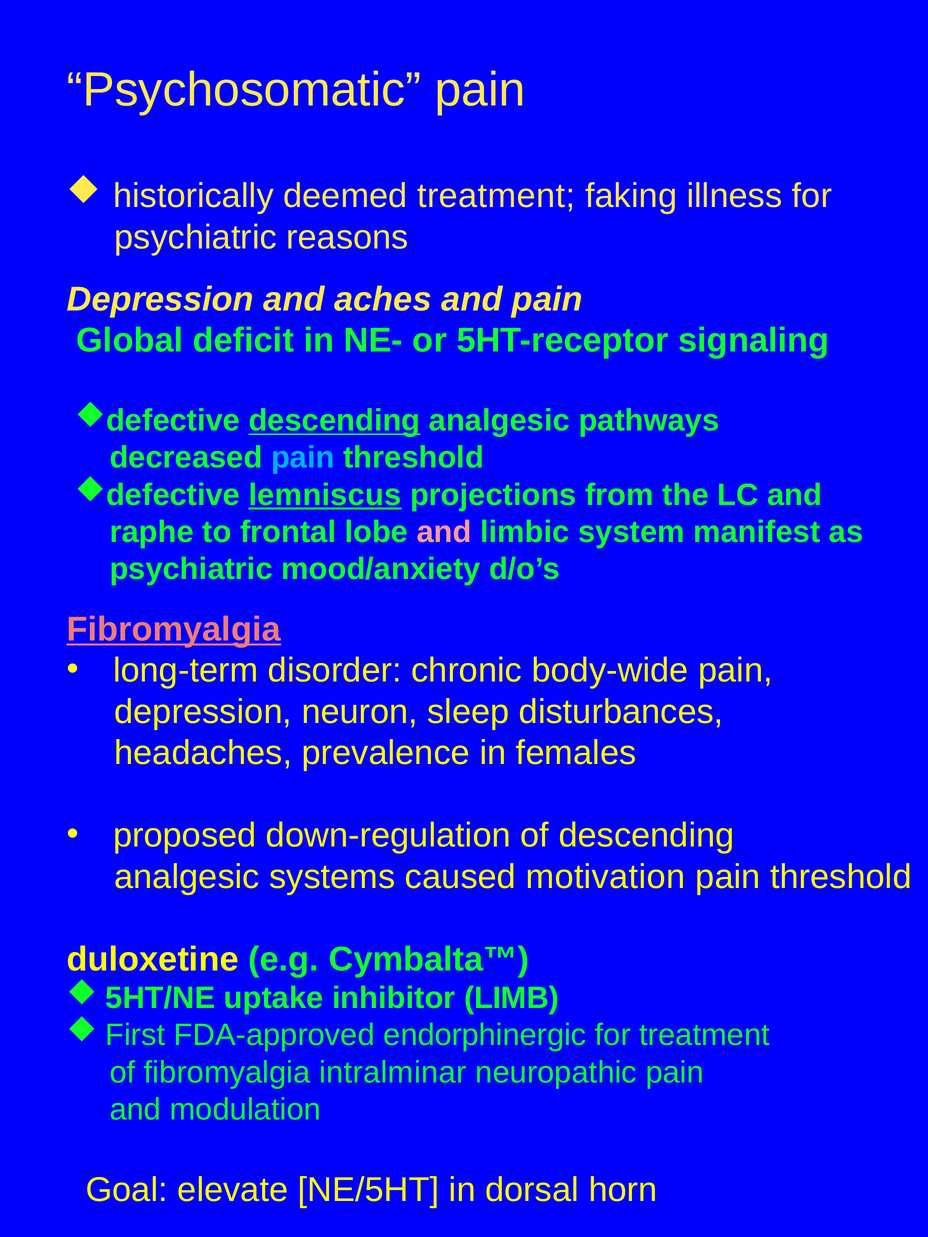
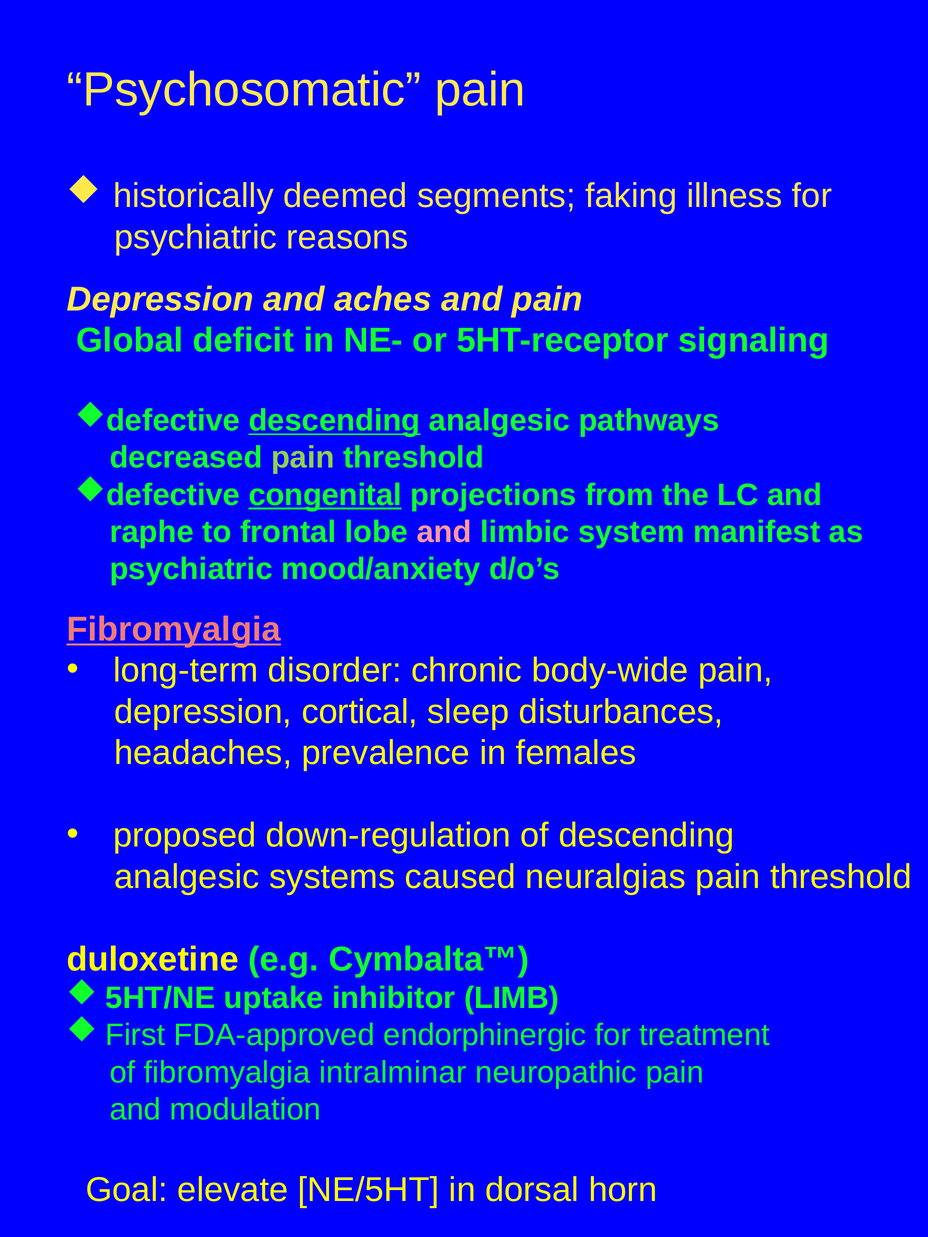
deemed treatment: treatment -> segments
pain at (303, 458) colour: light blue -> light green
lemniscus: lemniscus -> congenital
neuron: neuron -> cortical
motivation: motivation -> neuralgias
